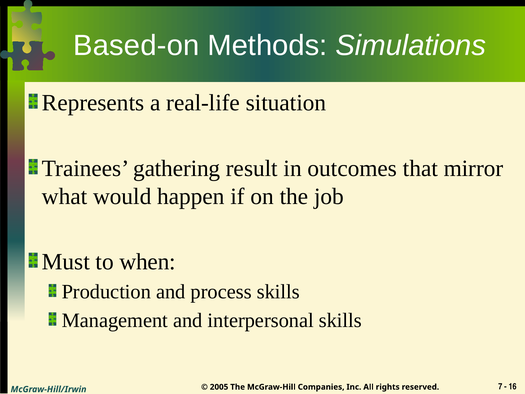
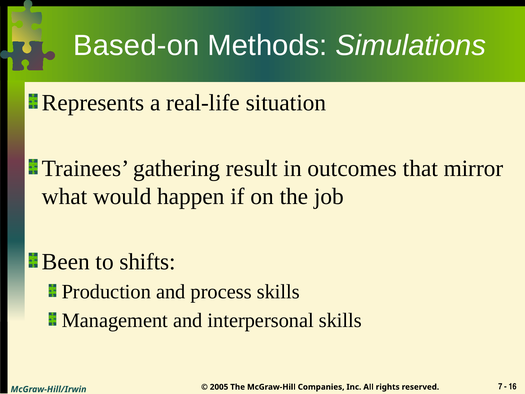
Must: Must -> Been
when: when -> shifts
